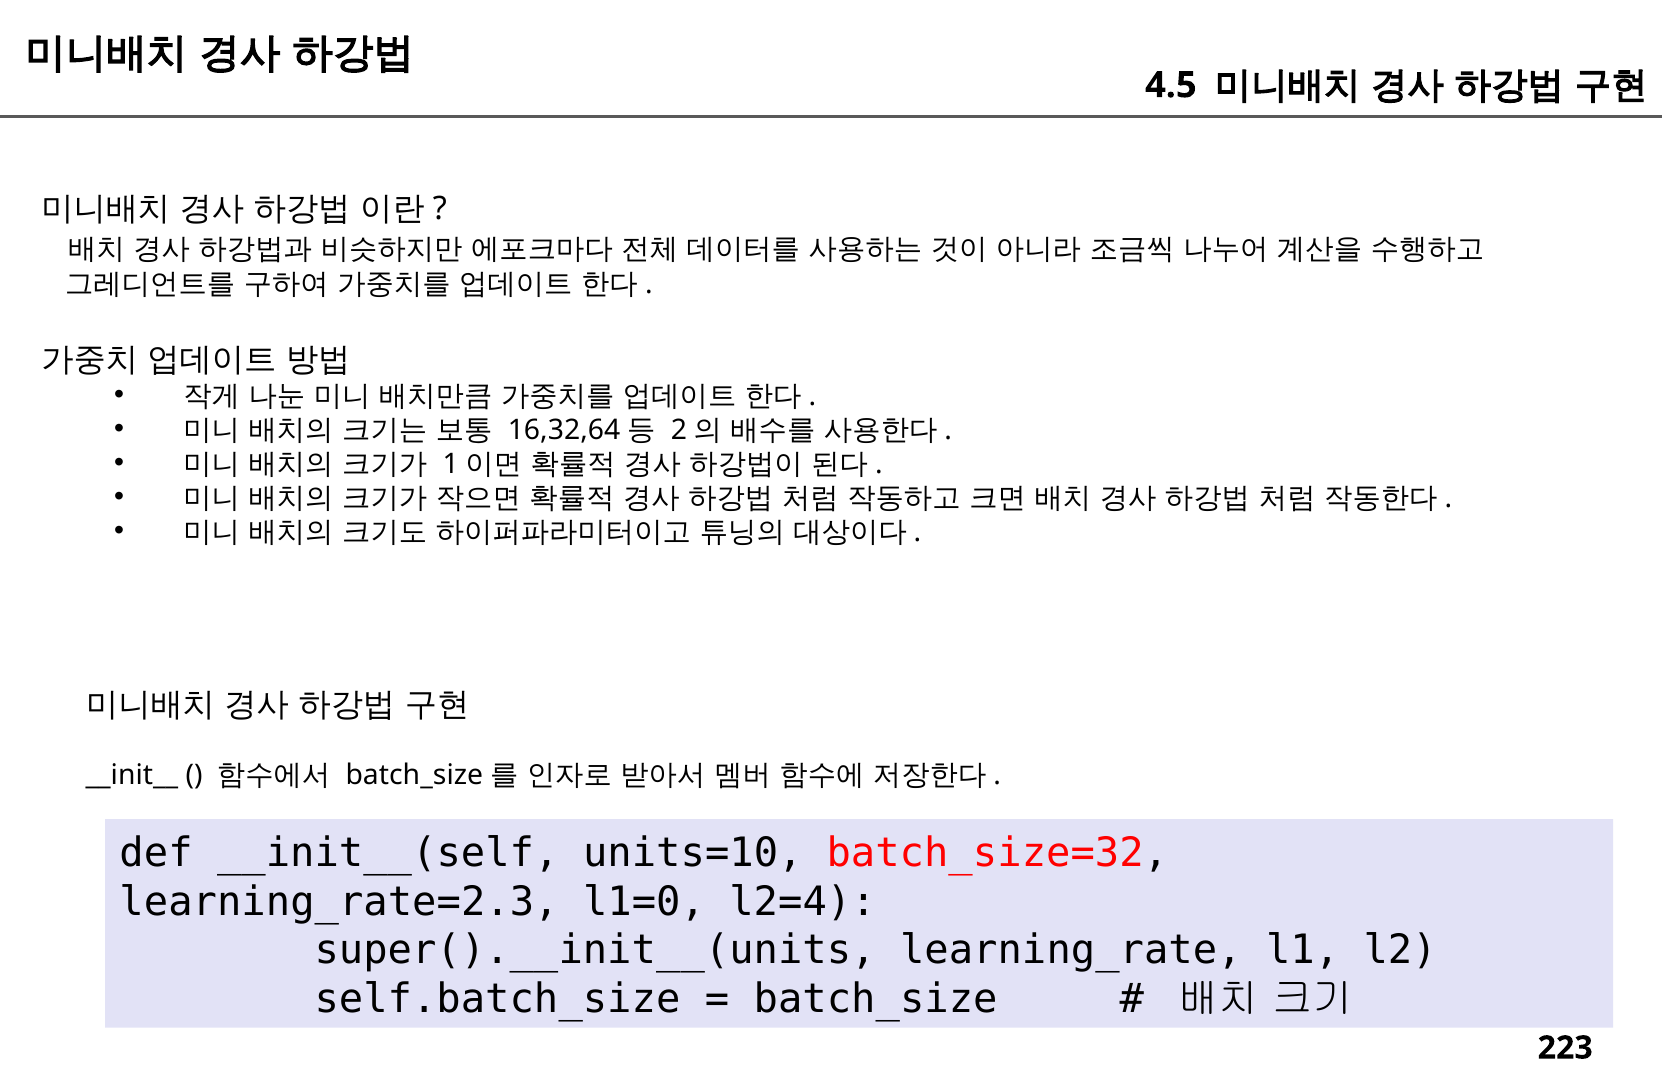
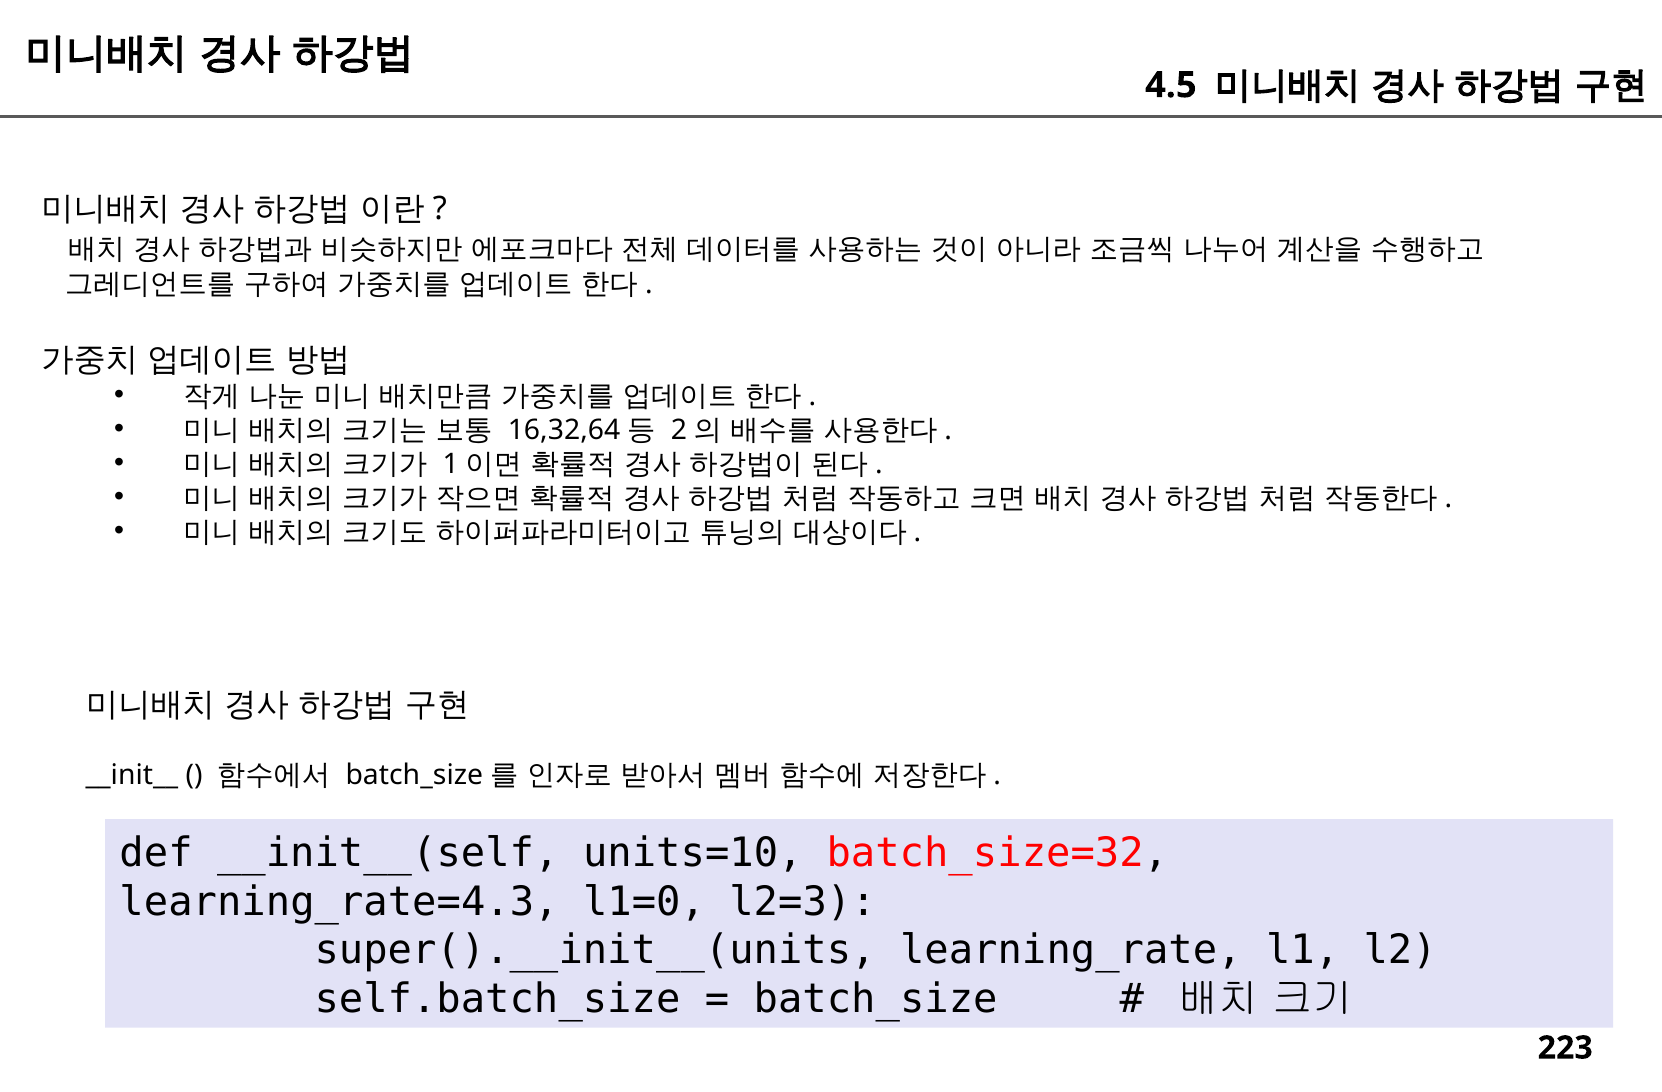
learning_rate=2.3: learning_rate=2.3 -> learning_rate=4.3
l2=4: l2=4 -> l2=3
